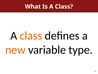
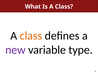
new colour: orange -> purple
